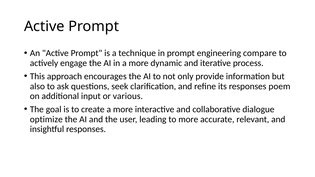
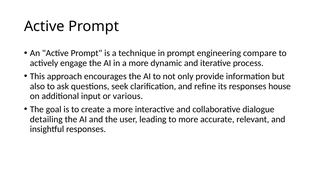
poem: poem -> house
optimize: optimize -> detailing
